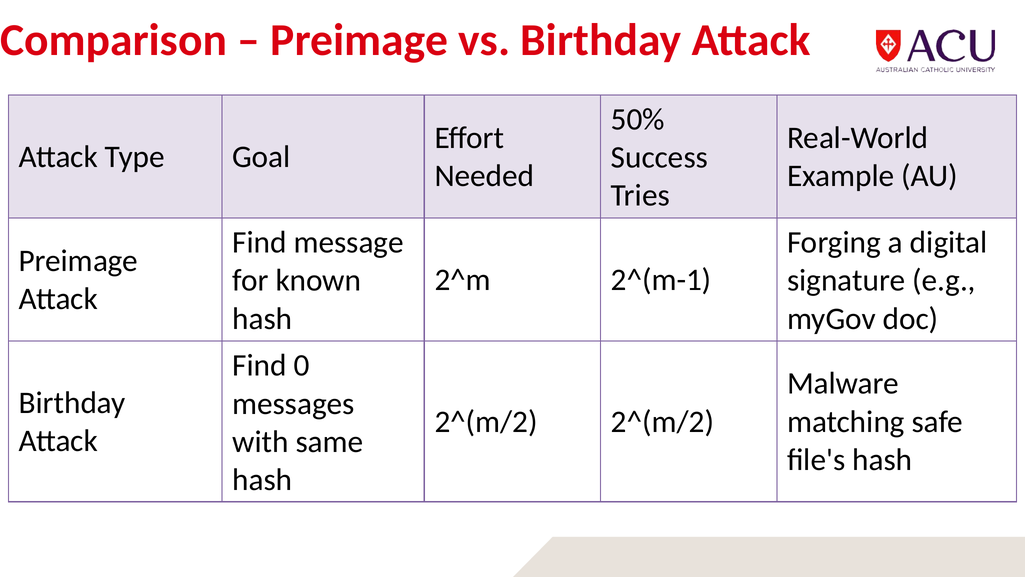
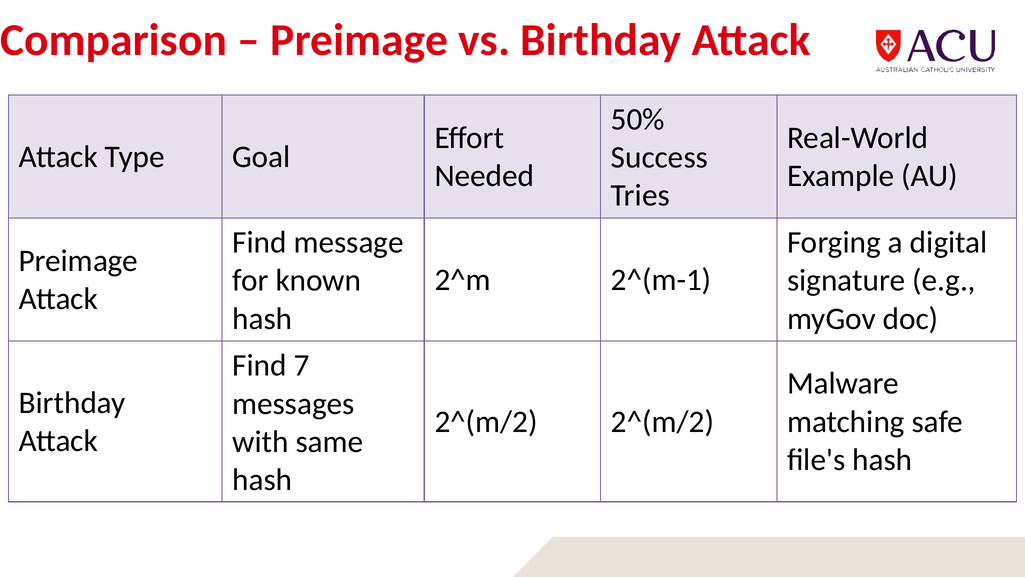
0: 0 -> 7
